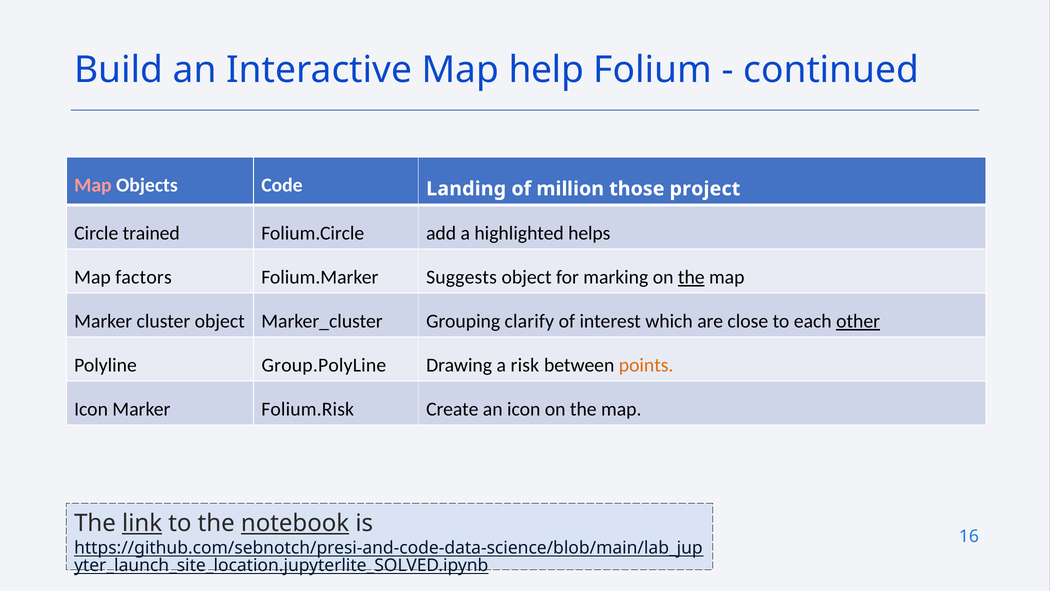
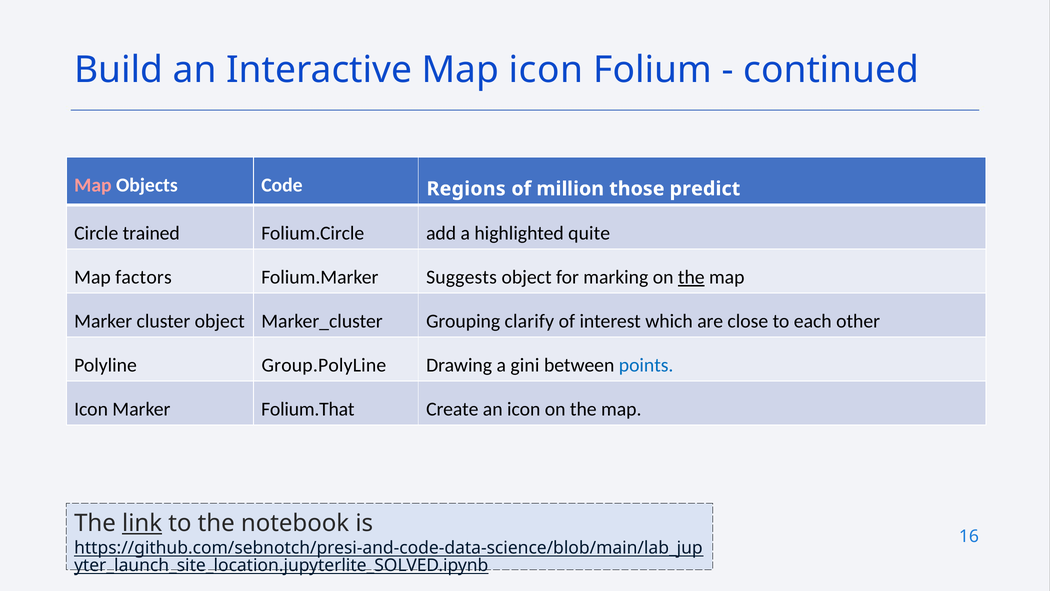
Map help: help -> icon
Landing: Landing -> Regions
project: project -> predict
helps: helps -> quite
other underline: present -> none
risk: risk -> gini
points colour: orange -> blue
Folium.Risk: Folium.Risk -> Folium.That
notebook underline: present -> none
